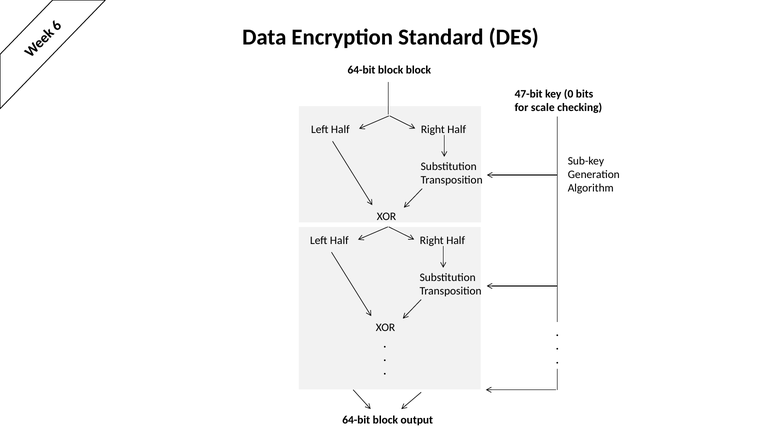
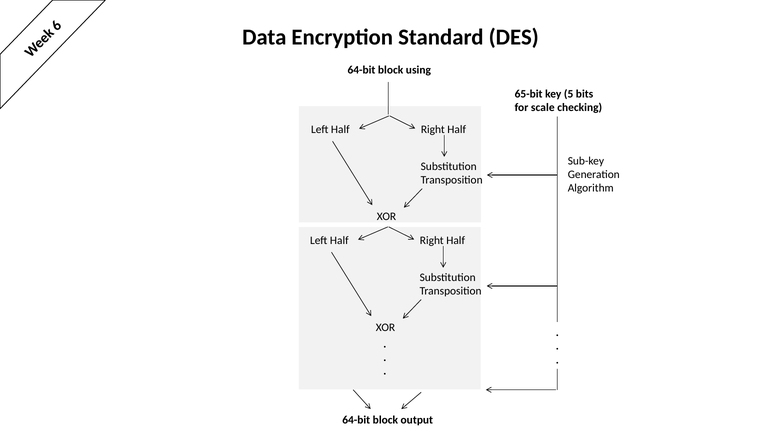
block block: block -> using
47-bit: 47-bit -> 65-bit
0: 0 -> 5
